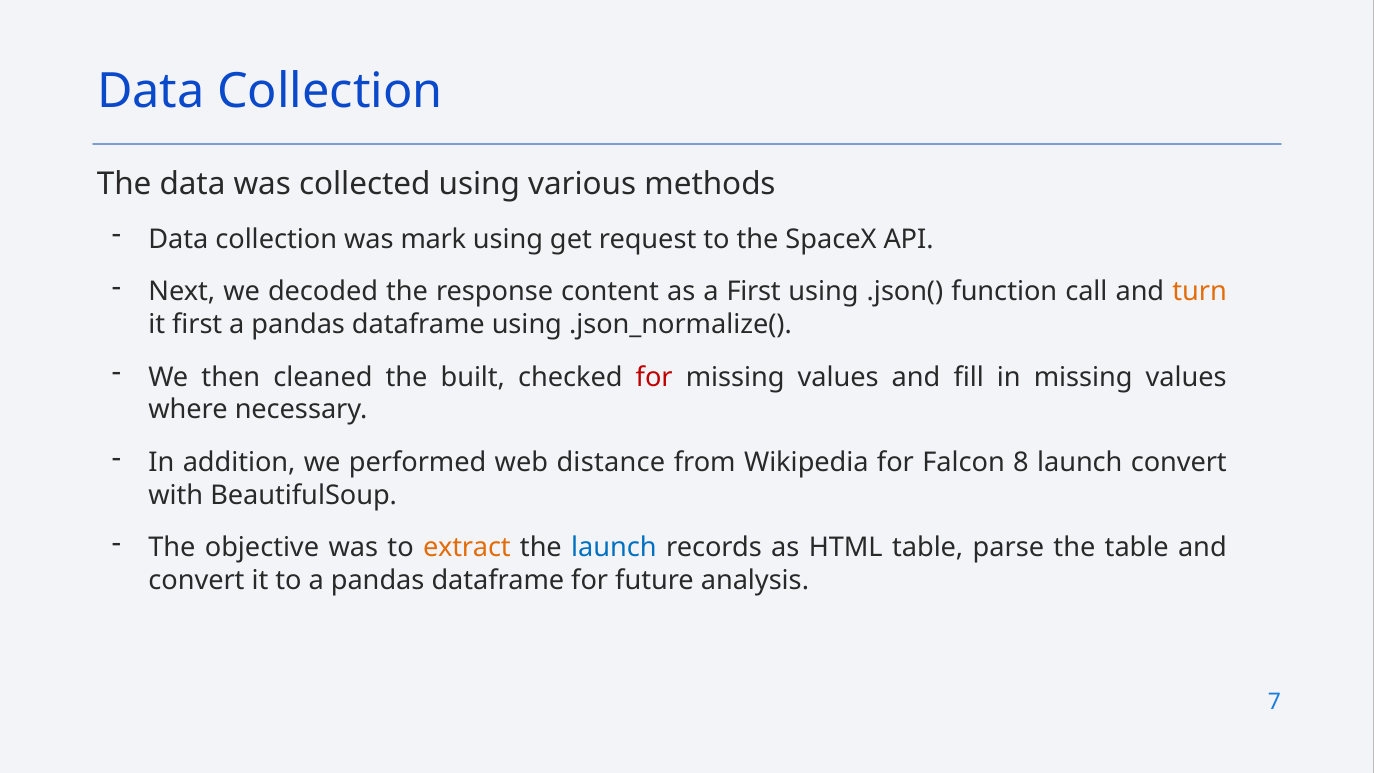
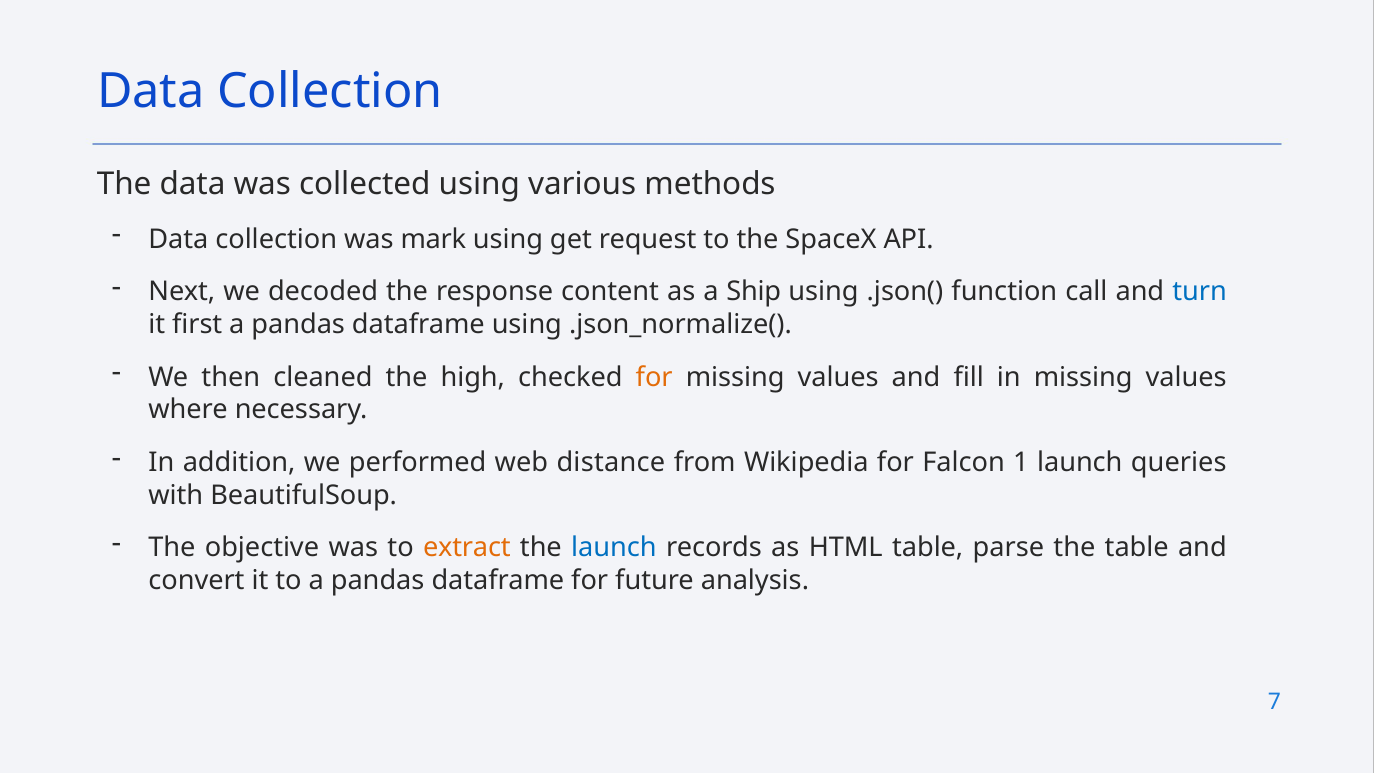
a First: First -> Ship
turn colour: orange -> blue
built: built -> high
for at (654, 377) colour: red -> orange
8: 8 -> 1
launch convert: convert -> queries
